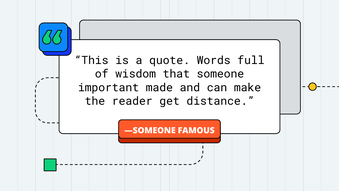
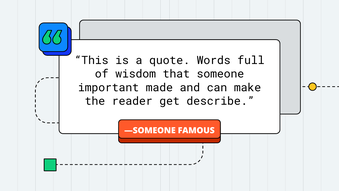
distance: distance -> describe
